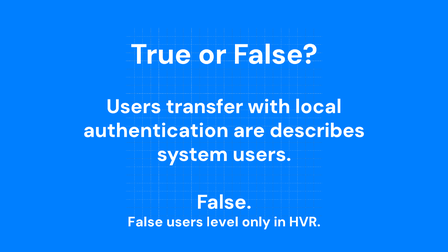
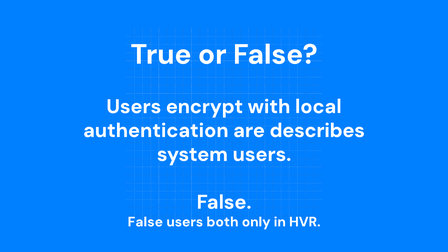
transfer: transfer -> encrypt
level: level -> both
